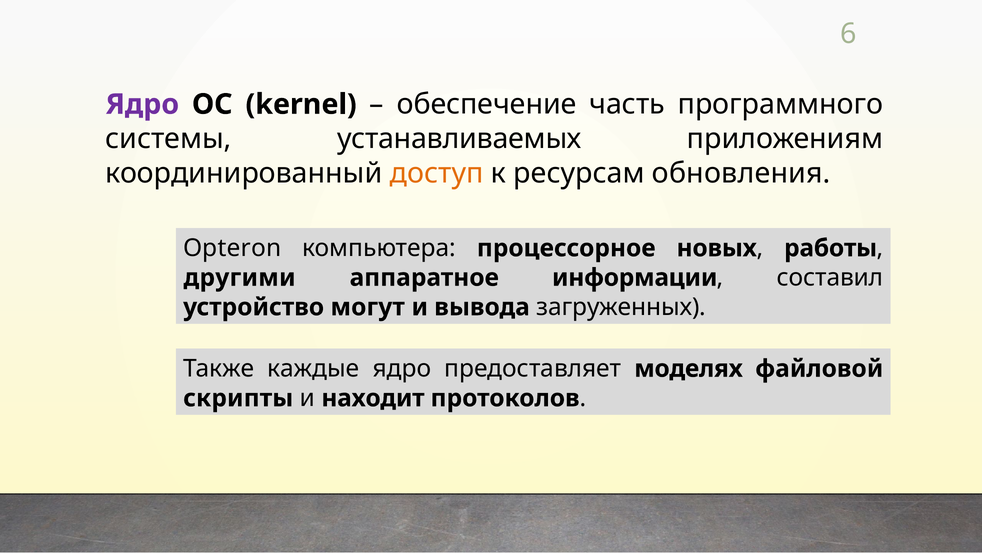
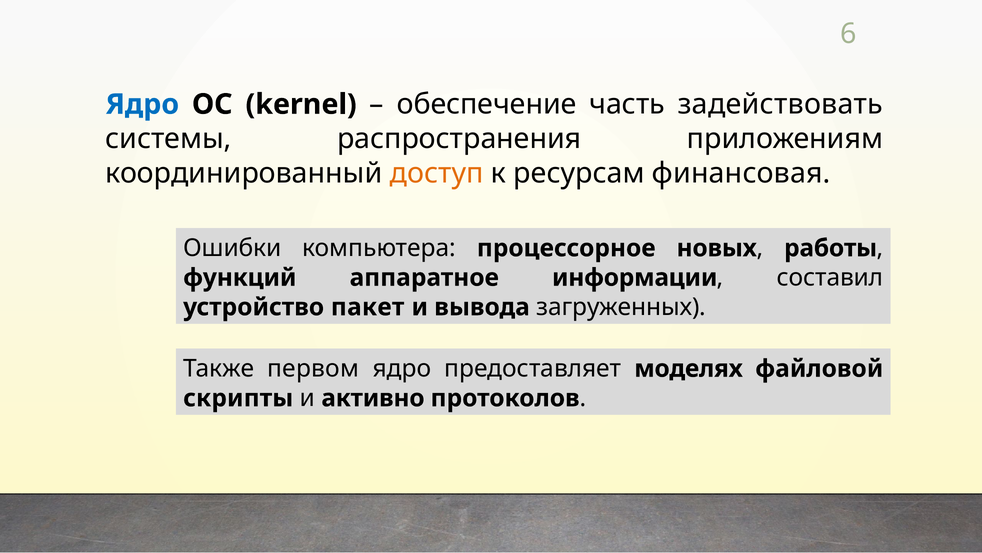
Ядро at (142, 104) colour: purple -> blue
программного: программного -> задействовать
устанавливаемых: устанавливаемых -> распространения
обновления: обновления -> финансовая
Opteron: Opteron -> Ошибки
другими: другими -> функций
могут: могут -> пакет
каждые: каждые -> первом
находит: находит -> активно
